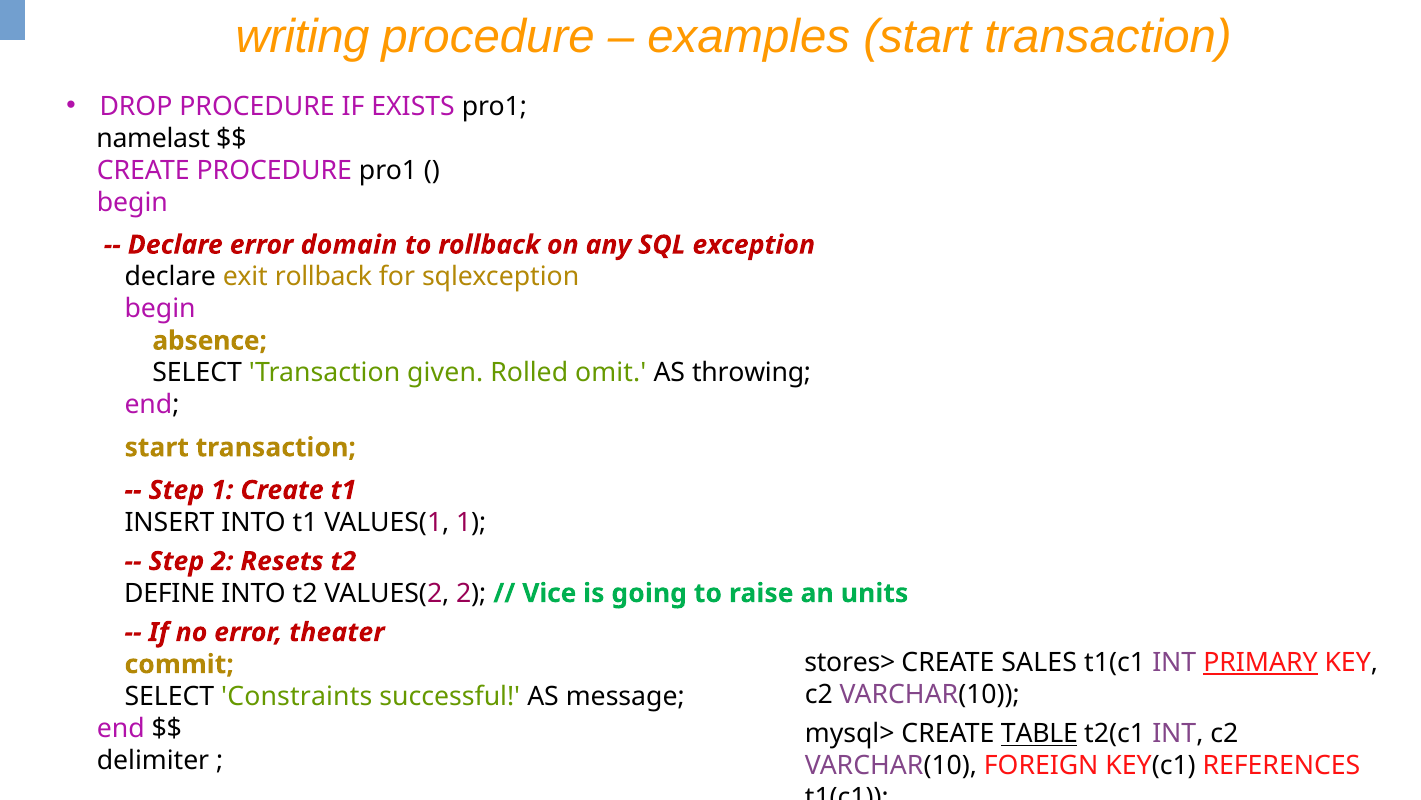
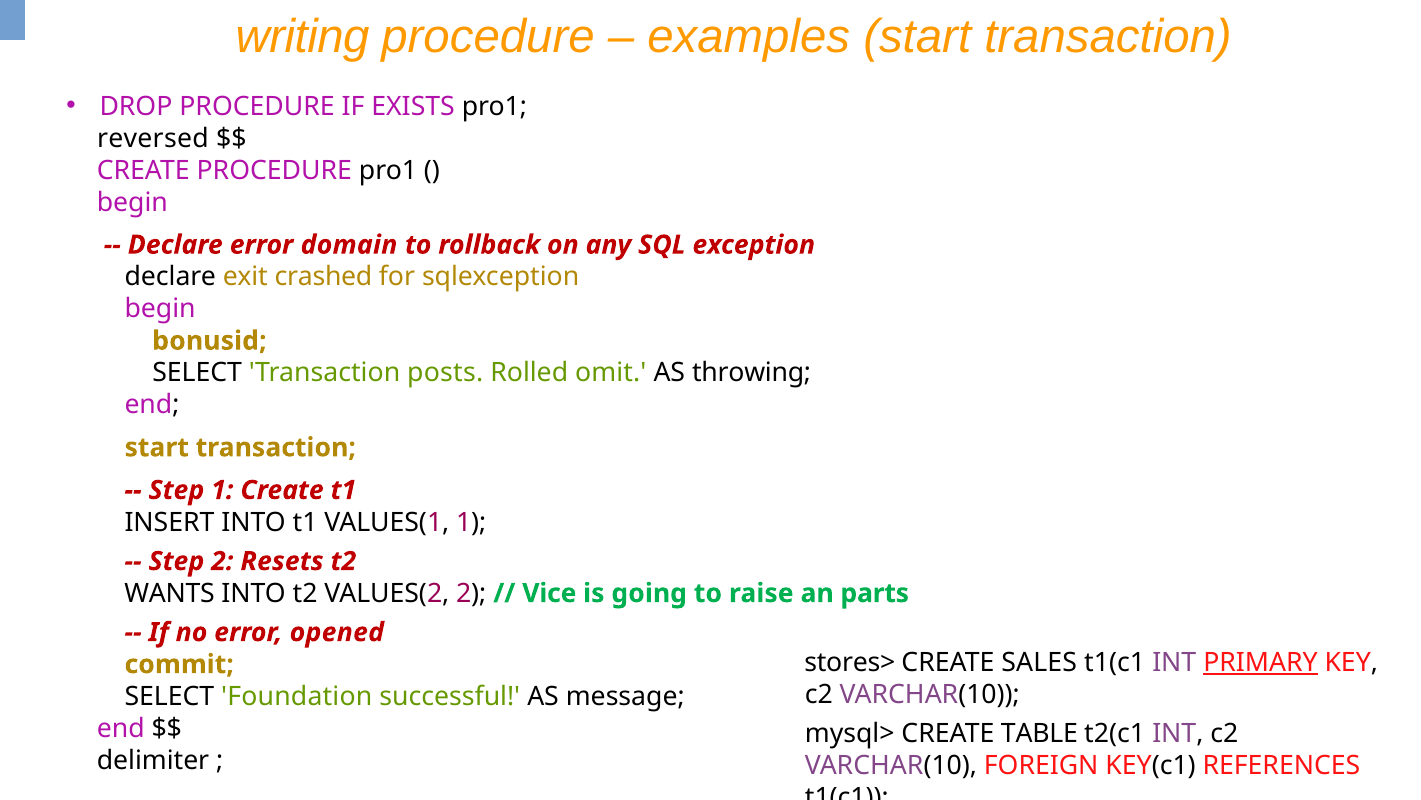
namelast: namelast -> reversed
exit rollback: rollback -> crashed
absence: absence -> bonusid
given: given -> posts
DEFINE: DEFINE -> WANTS
units: units -> parts
theater: theater -> opened
Constraints: Constraints -> Foundation
TABLE underline: present -> none
